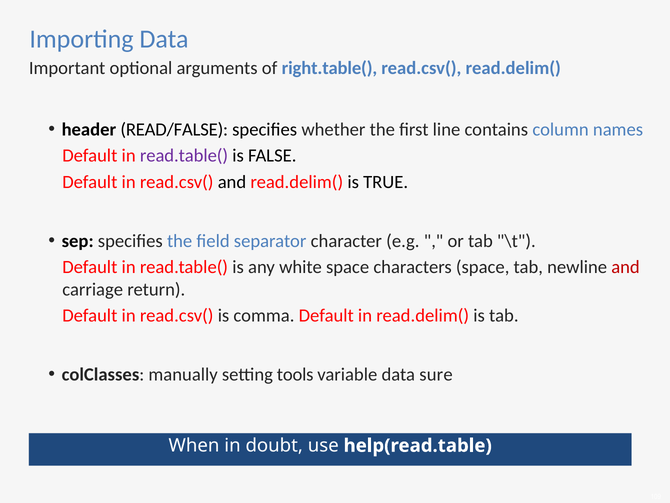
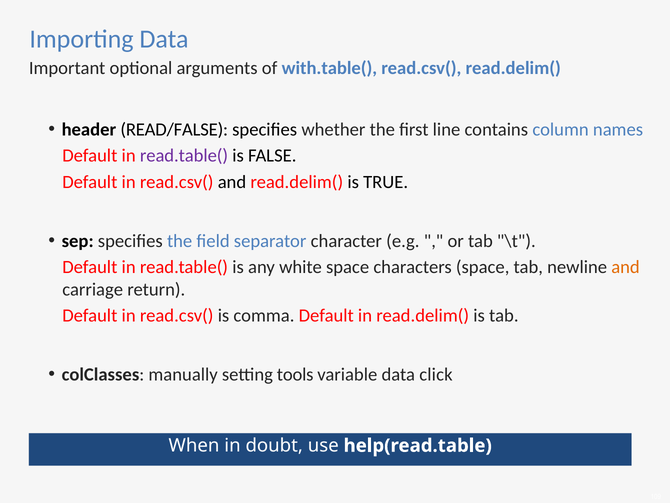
right.table(: right.table( -> with.table(
and at (626, 267) colour: red -> orange
sure: sure -> click
